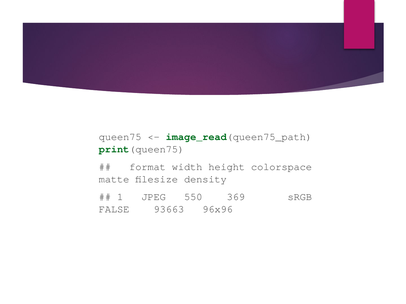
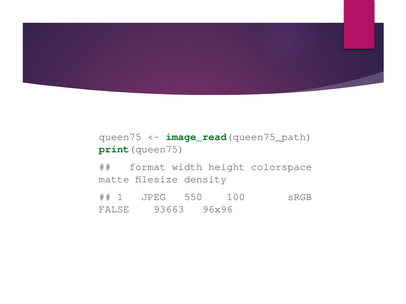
369: 369 -> 100
